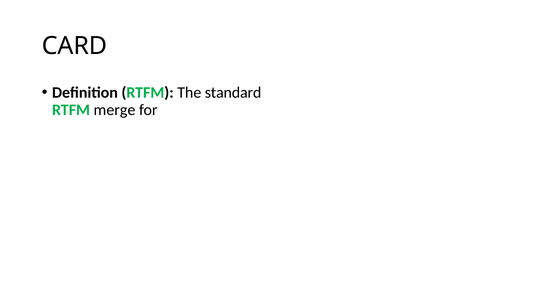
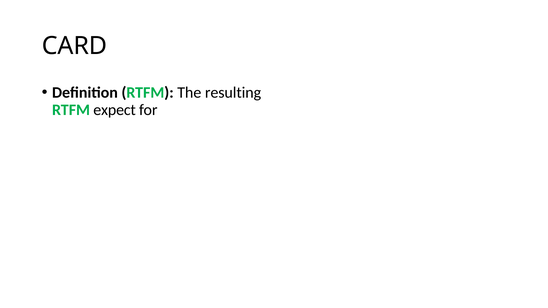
standard: standard -> resulting
merge: merge -> expect
